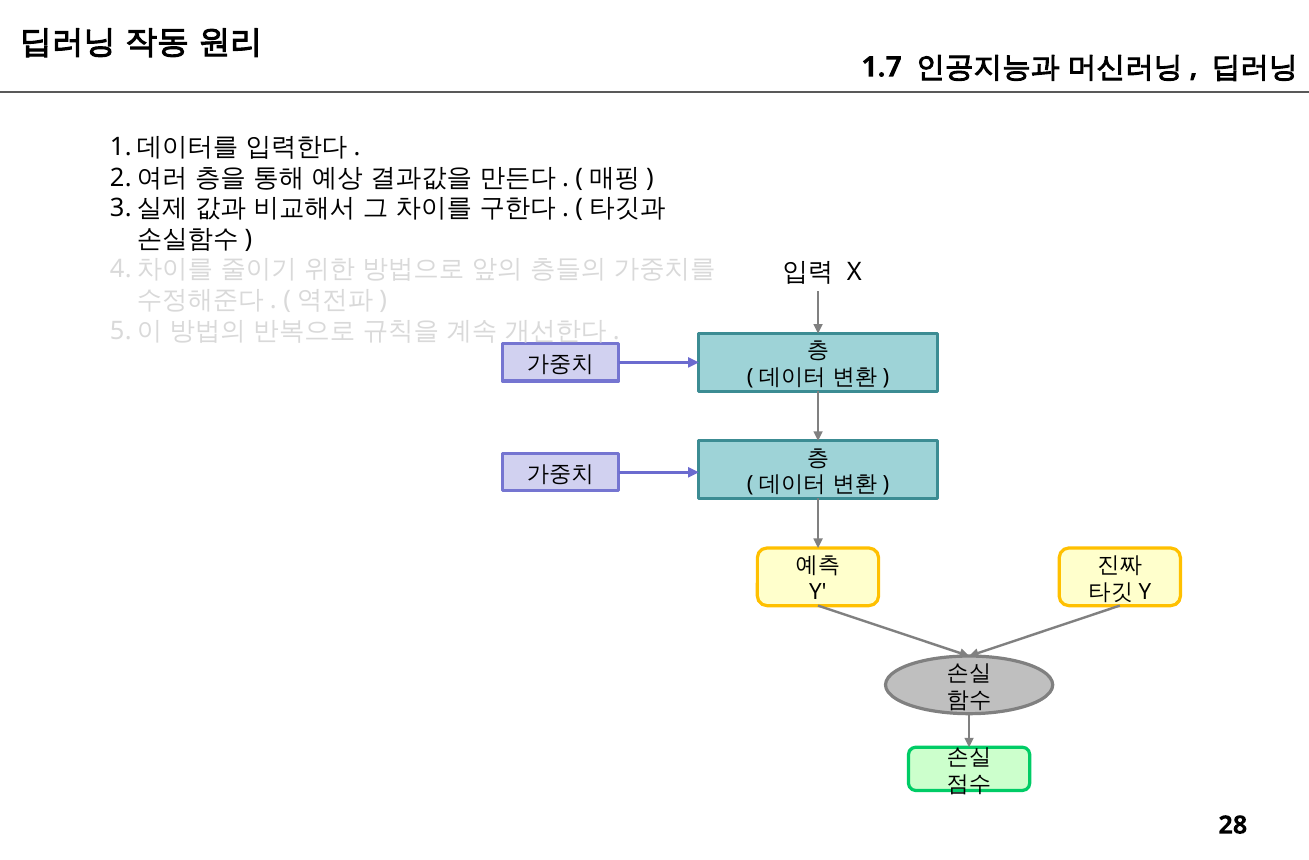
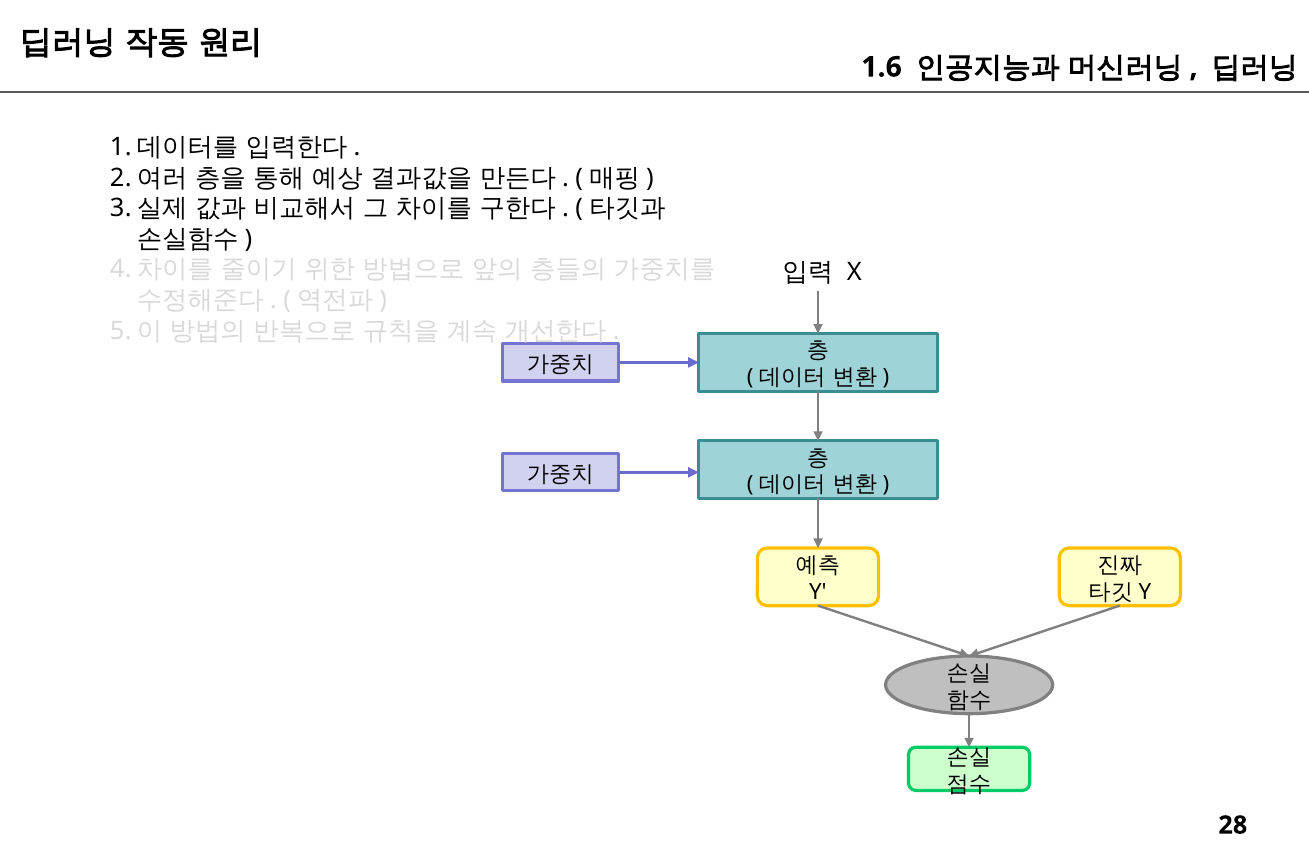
1.7: 1.7 -> 1.6
